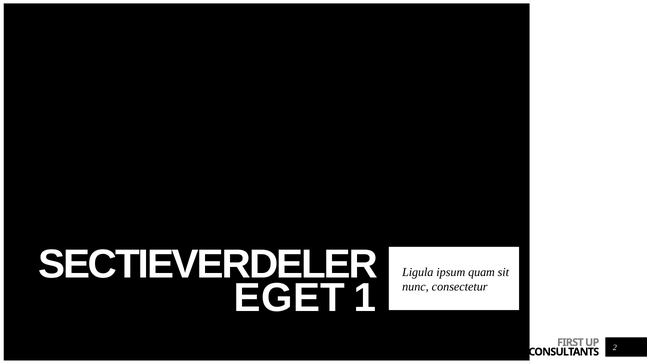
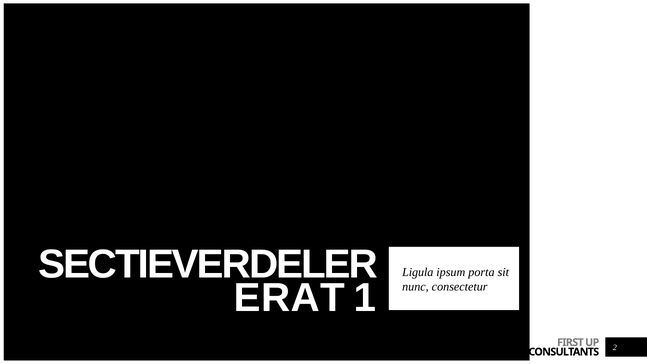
quam: quam -> porta
EGET: EGET -> ERAT
